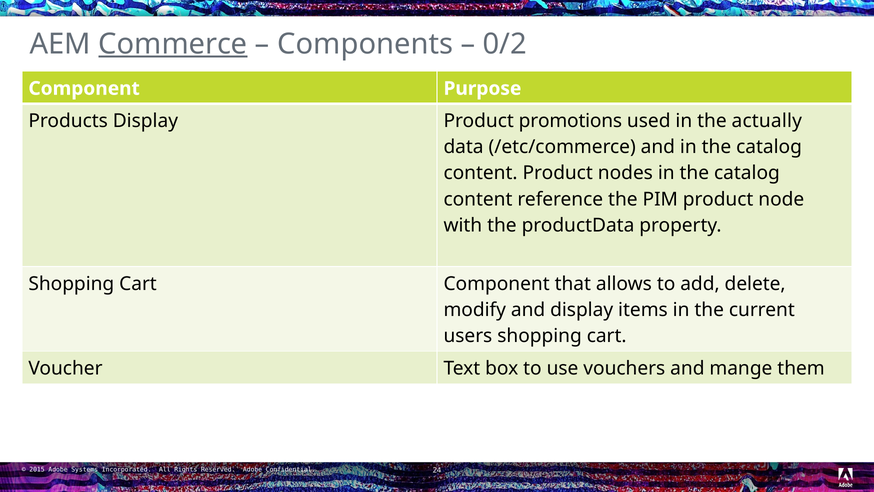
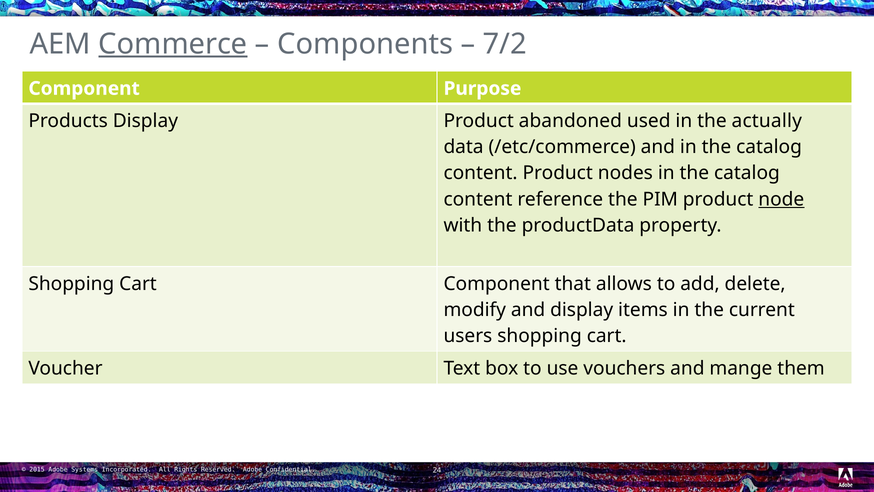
0/2: 0/2 -> 7/2
promotions: promotions -> abandoned
node underline: none -> present
